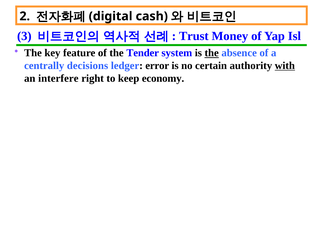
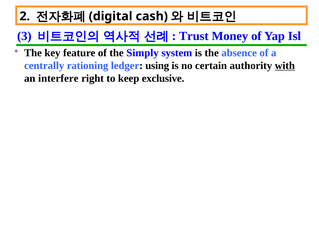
Tender: Tender -> Simply
the at (212, 53) underline: present -> none
decisions: decisions -> rationing
error: error -> using
economy: economy -> exclusive
